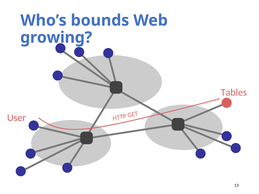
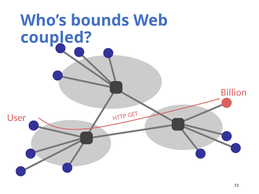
growing: growing -> coupled
Tables: Tables -> Billion
